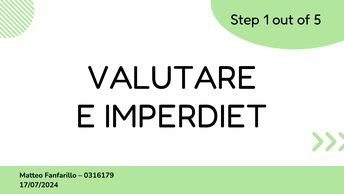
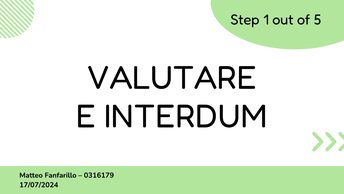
IMPERDIET: IMPERDIET -> INTERDUM
